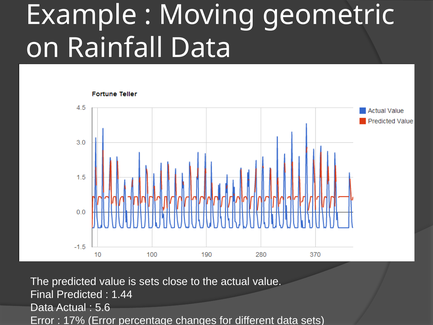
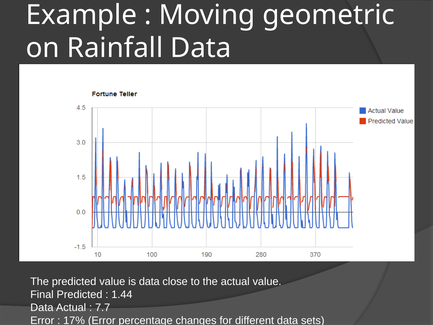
is sets: sets -> data
5.6: 5.6 -> 7.7
